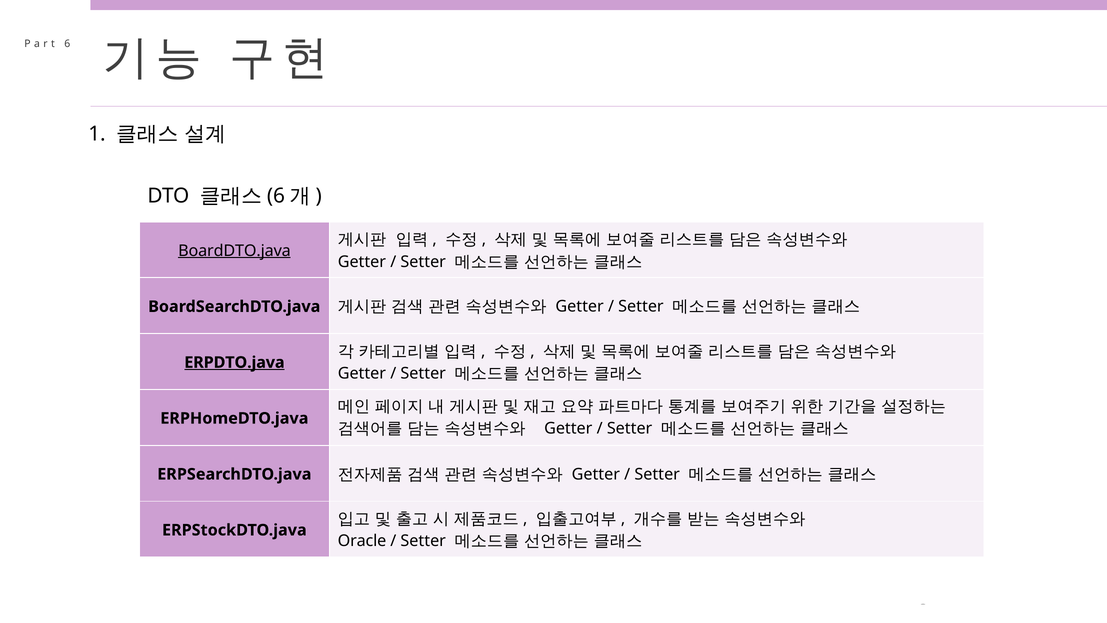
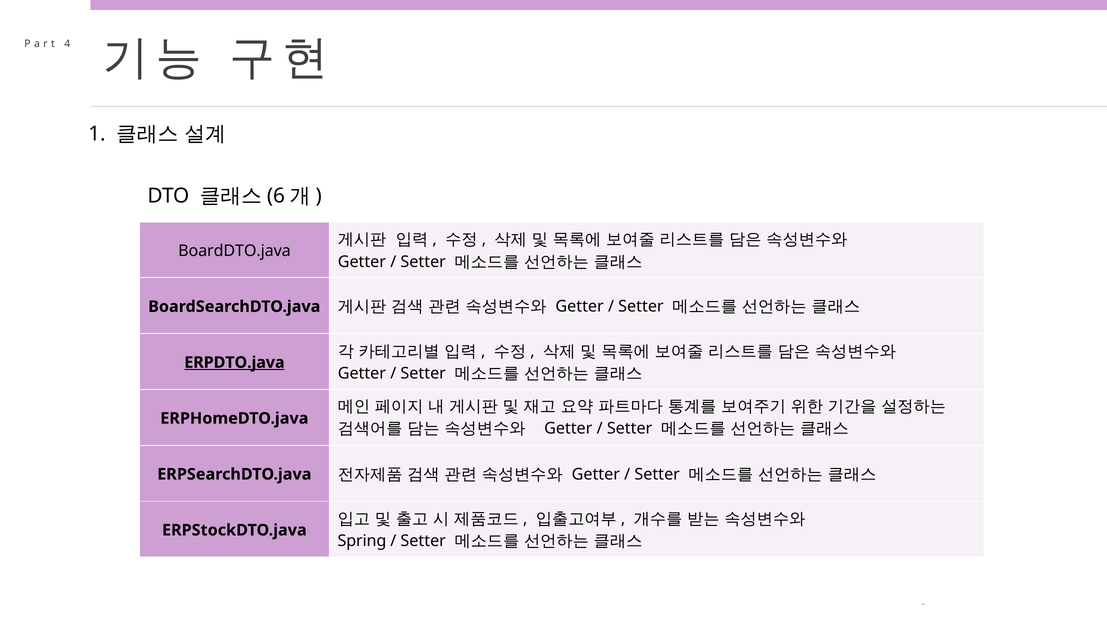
6: 6 -> 4
BoardDTO.java underline: present -> none
Oracle: Oracle -> Spring
